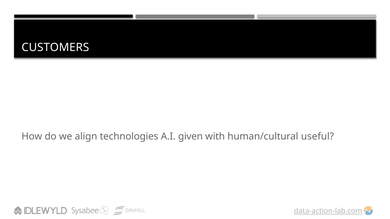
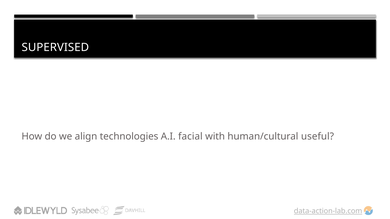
CUSTOMERS: CUSTOMERS -> SUPERVISED
given: given -> facial
